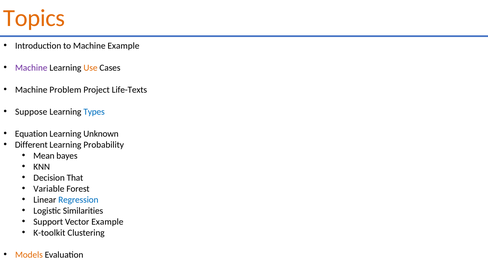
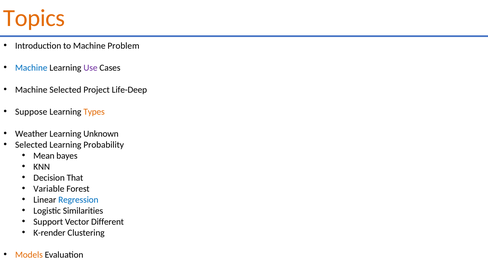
Machine Example: Example -> Problem
Machine at (31, 68) colour: purple -> blue
Use colour: orange -> purple
Machine Problem: Problem -> Selected
Life-Texts: Life-Texts -> Life-Deep
Types colour: blue -> orange
Equation: Equation -> Weather
Different at (31, 145): Different -> Selected
Vector Example: Example -> Different
K-toolkit: K-toolkit -> K-render
